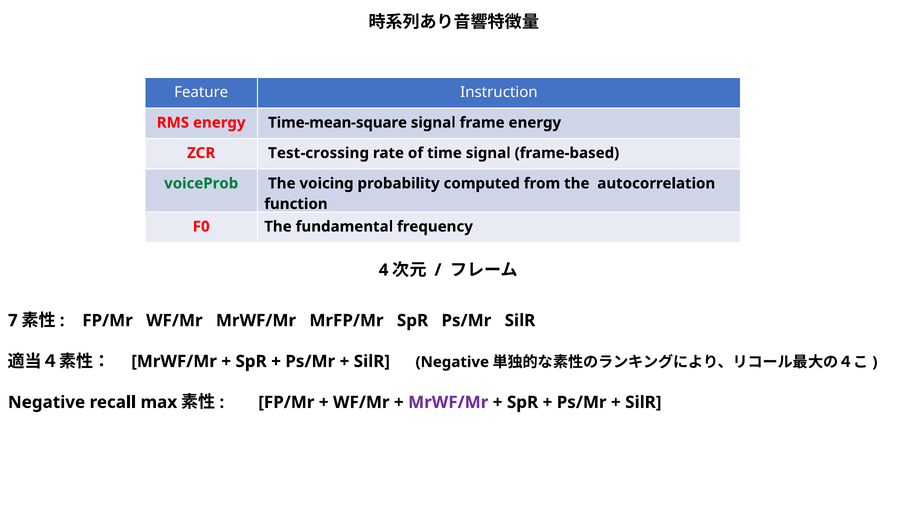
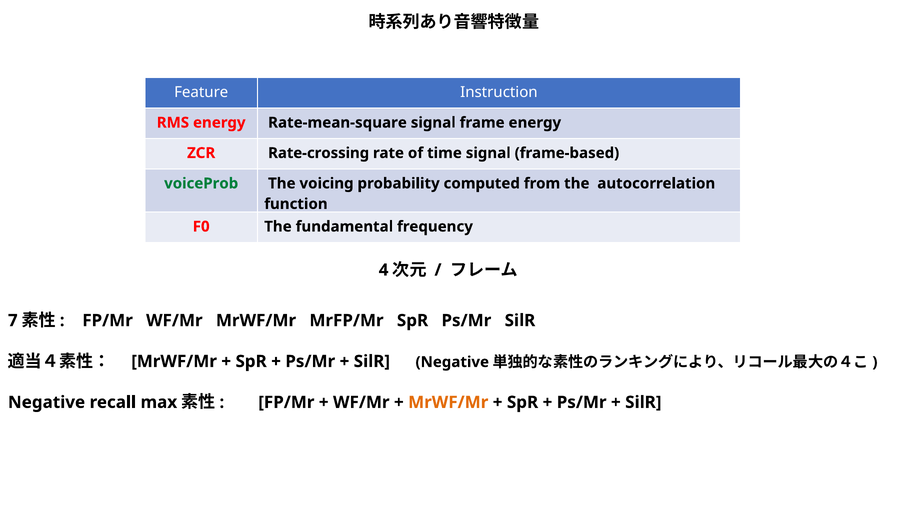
Time-mean-square: Time-mean-square -> Rate-mean-square
Test-crossing: Test-crossing -> Rate-crossing
MrWF/Mr at (448, 402) colour: purple -> orange
